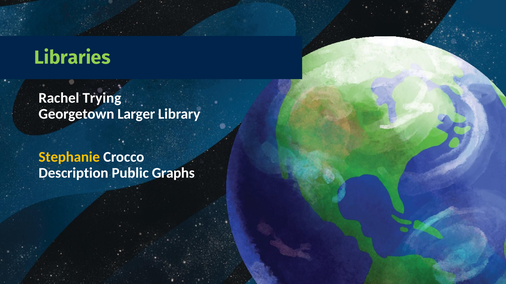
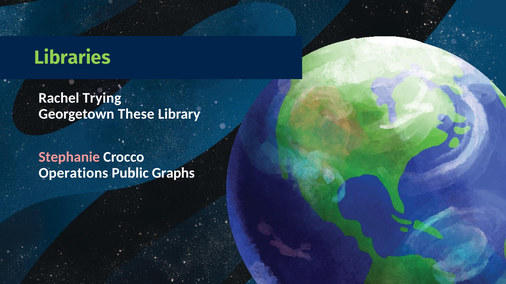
Larger: Larger -> These
Stephanie colour: yellow -> pink
Description: Description -> Operations
